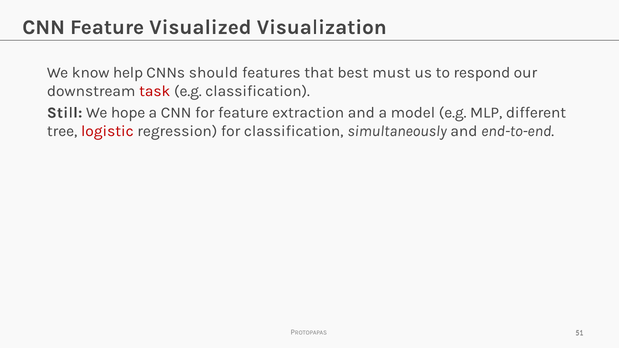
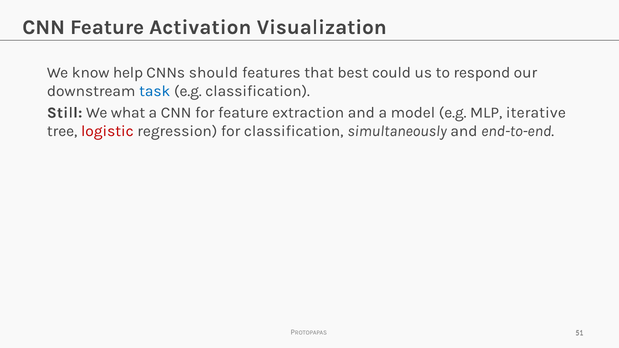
Visualized: Visualized -> Activation
must: must -> could
task colour: red -> blue
hope: hope -> what
different: different -> iterative
